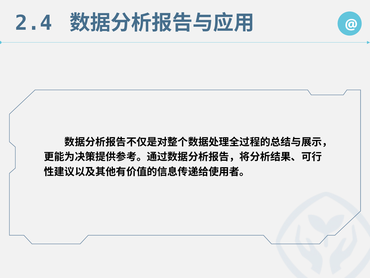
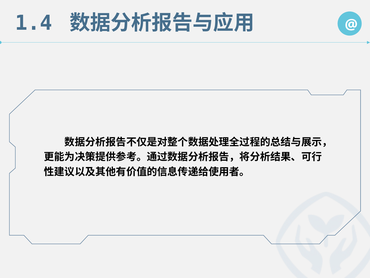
2.4: 2.4 -> 1.4
